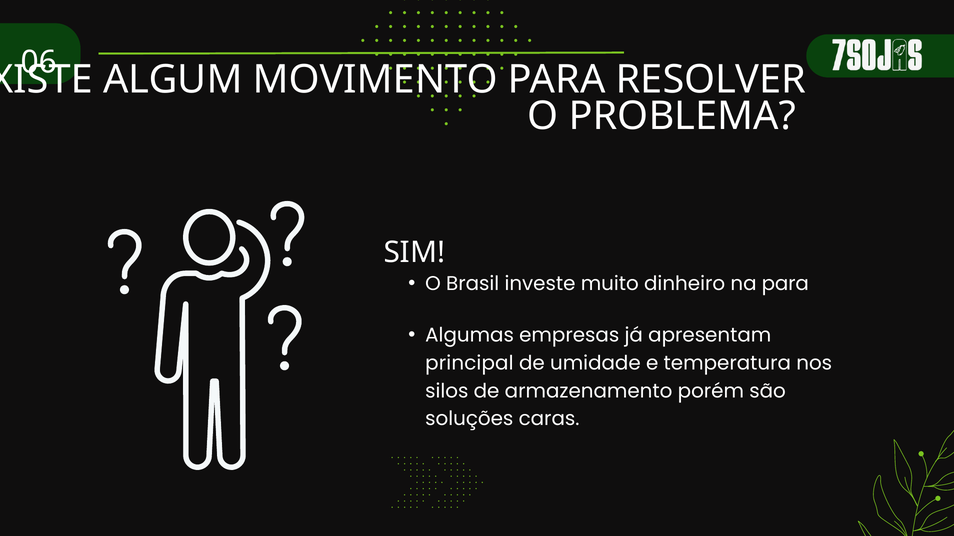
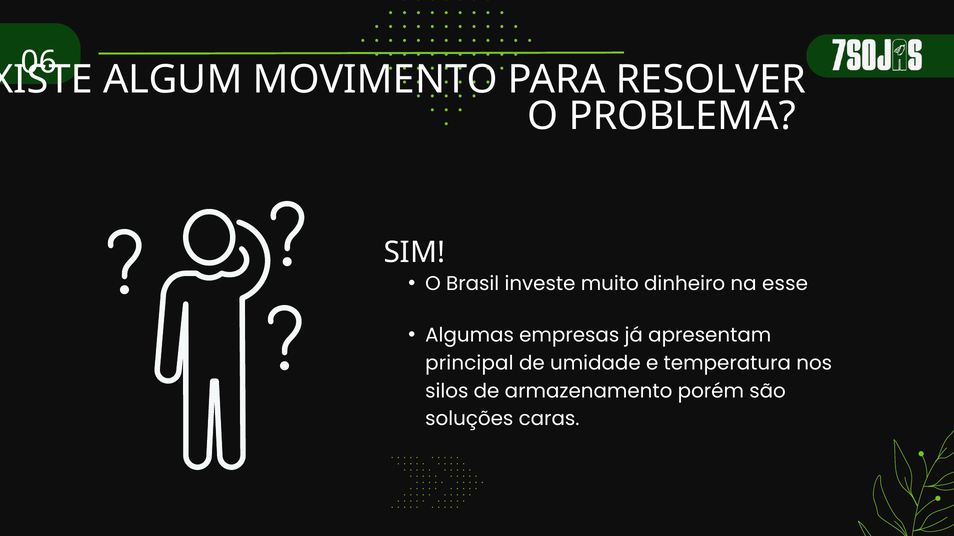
na para: para -> esse
